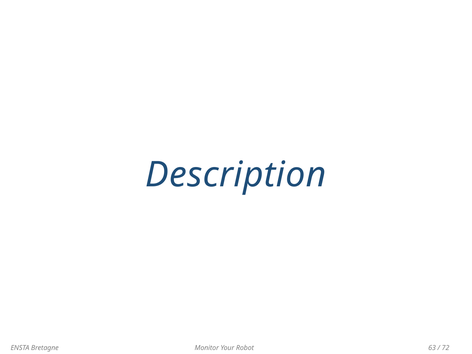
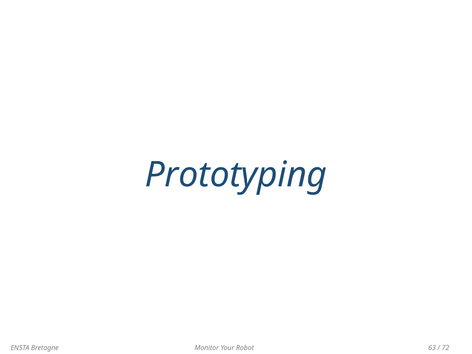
Description: Description -> Prototyping
